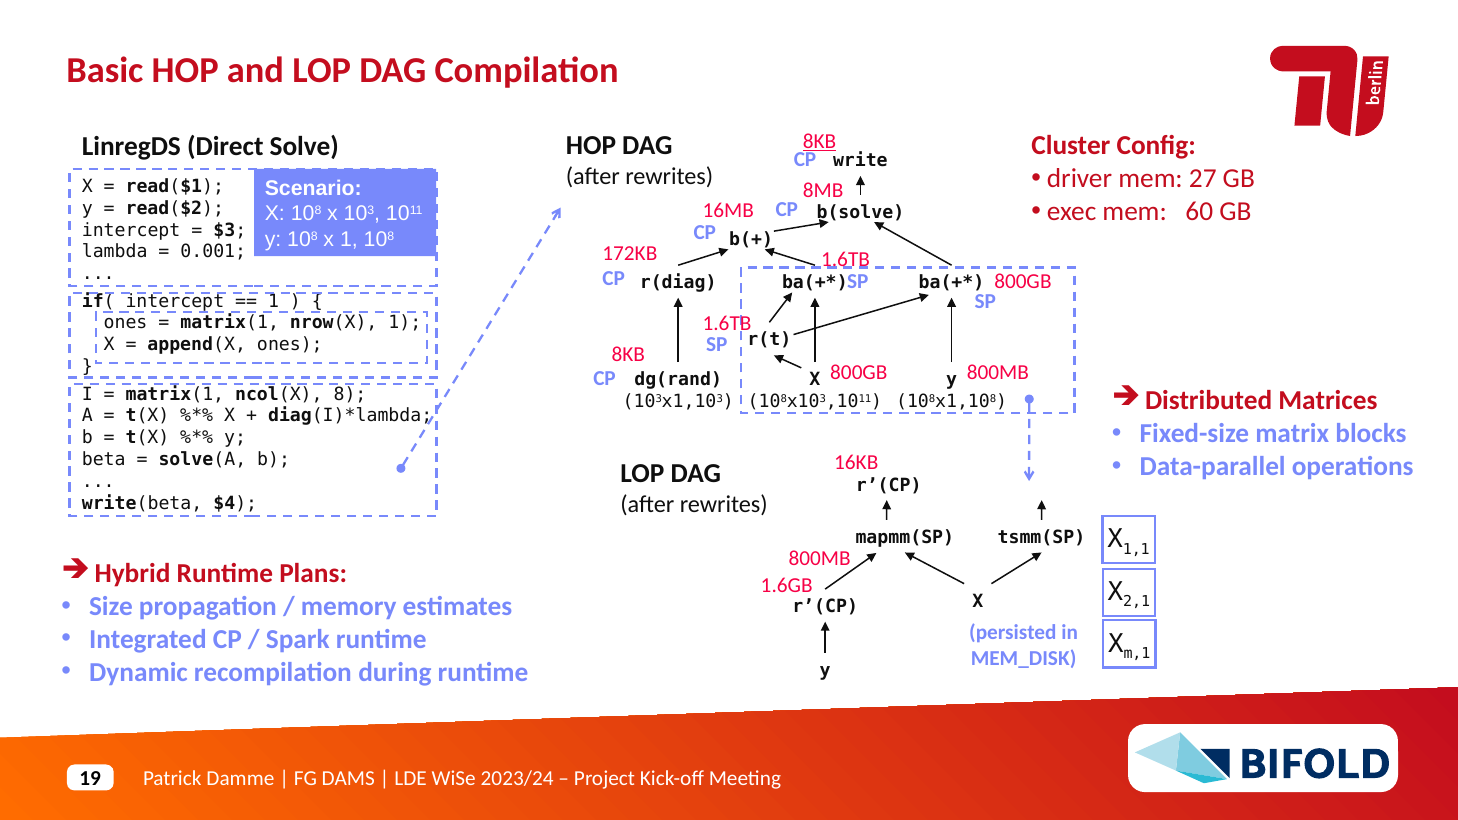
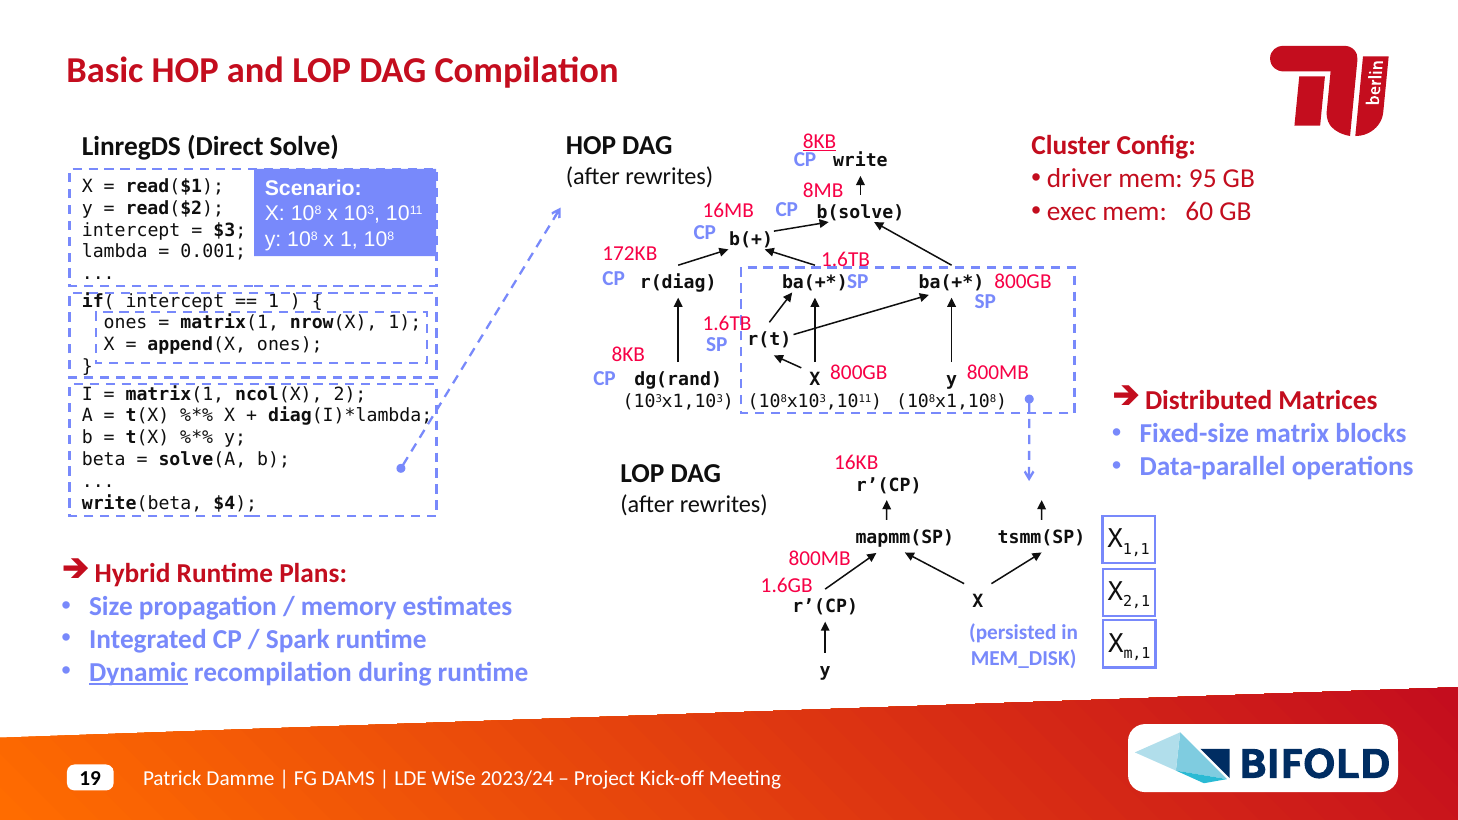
27: 27 -> 95
8: 8 -> 2
Dynamic underline: none -> present
